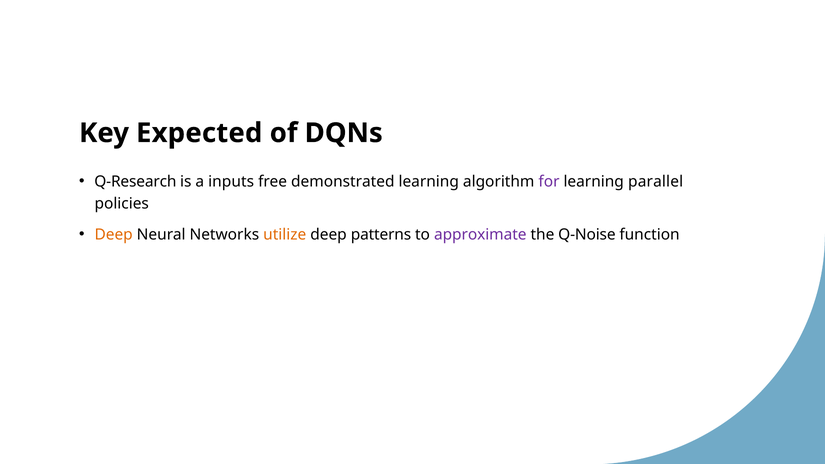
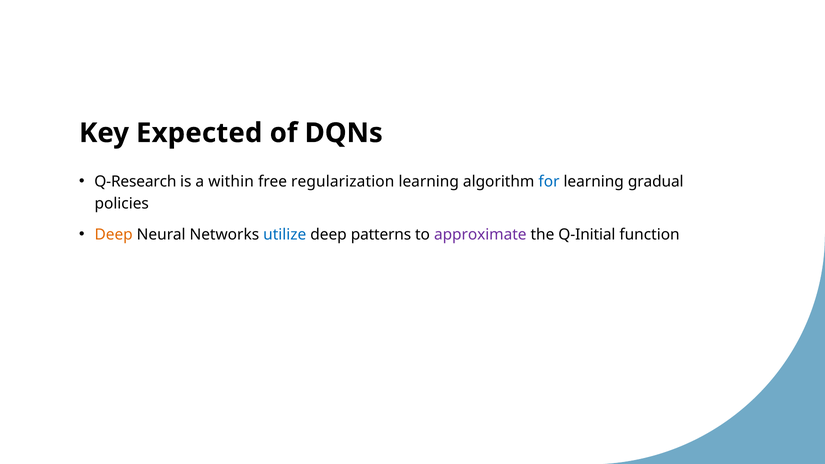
inputs: inputs -> within
demonstrated: demonstrated -> regularization
for colour: purple -> blue
parallel: parallel -> gradual
utilize colour: orange -> blue
Q-Noise: Q-Noise -> Q-Initial
